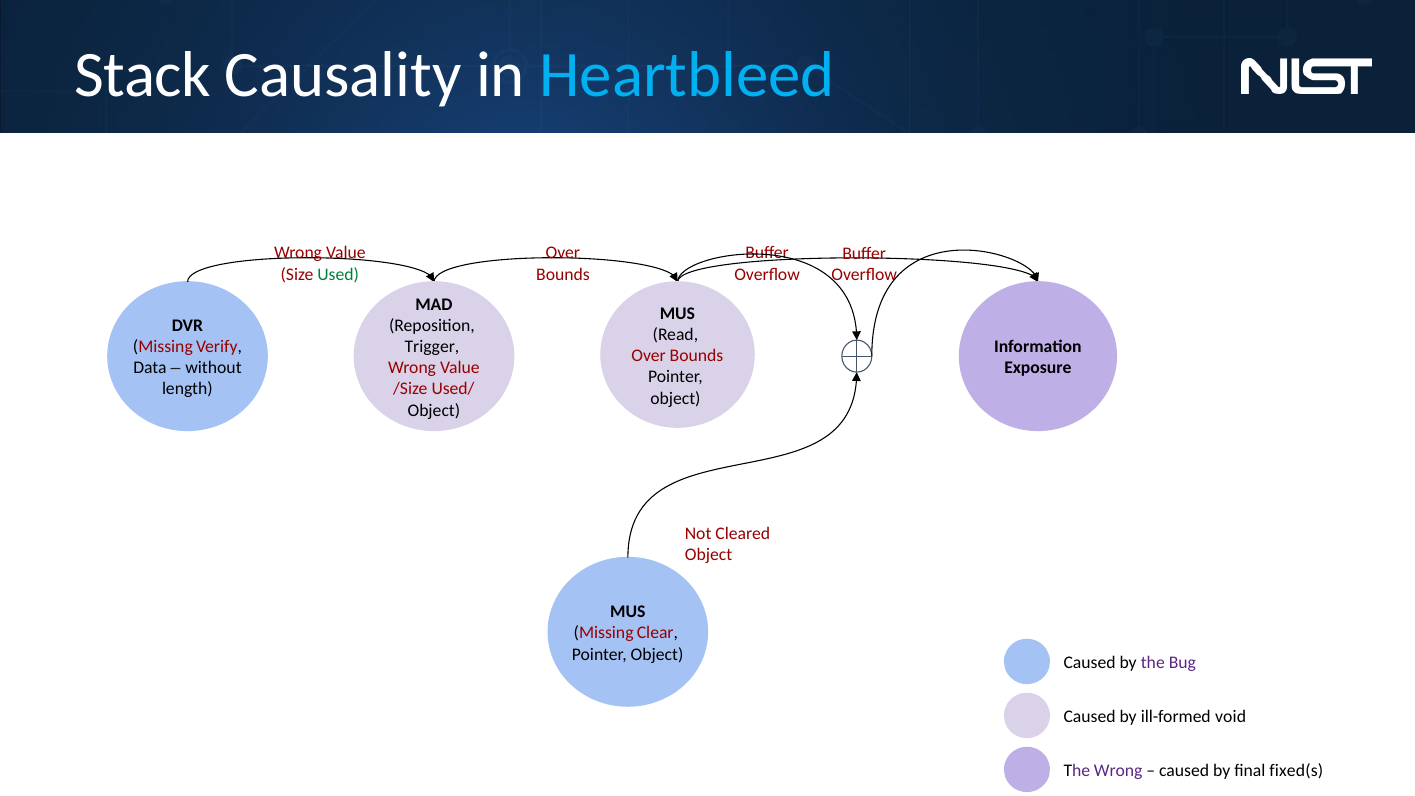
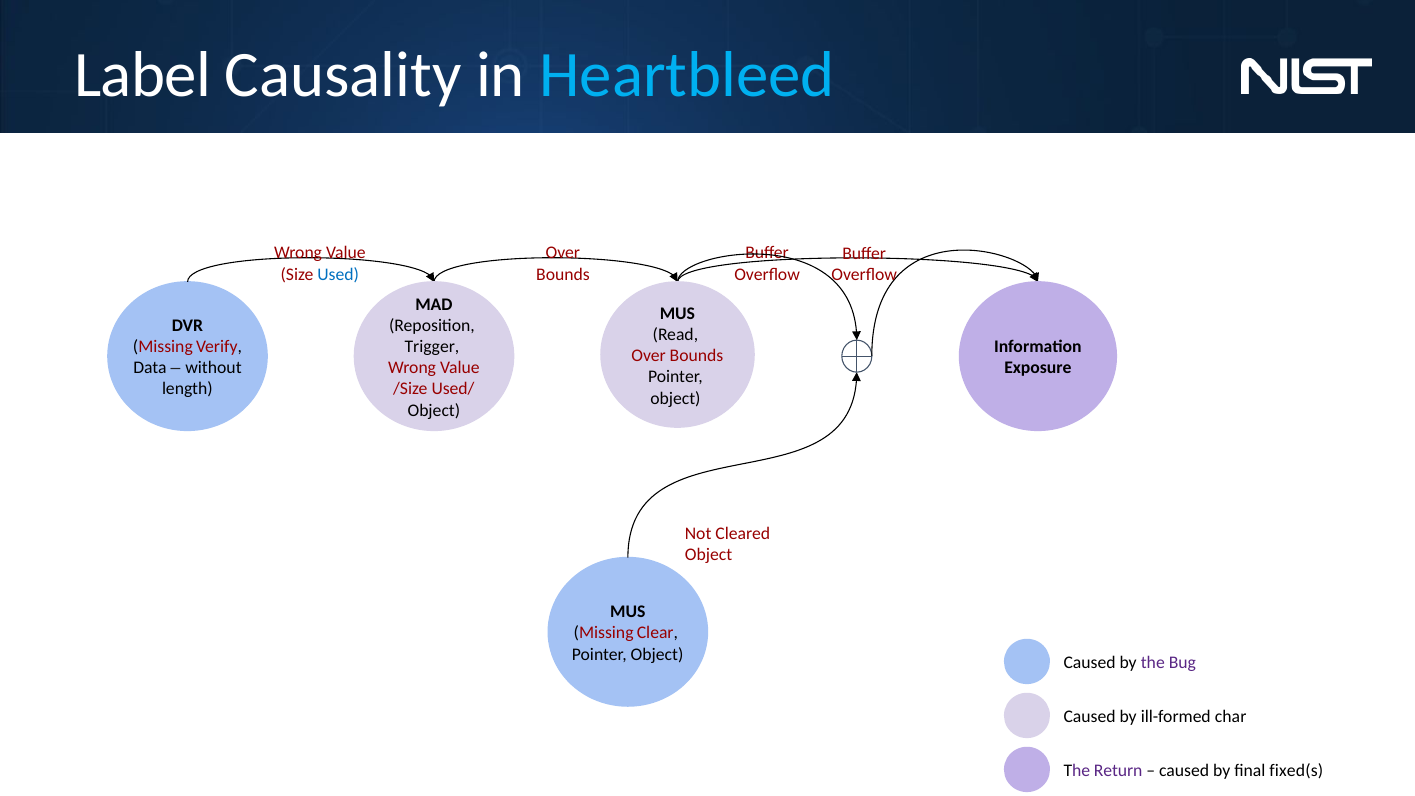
Stack: Stack -> Label
Used colour: green -> blue
void: void -> char
The Wrong: Wrong -> Return
